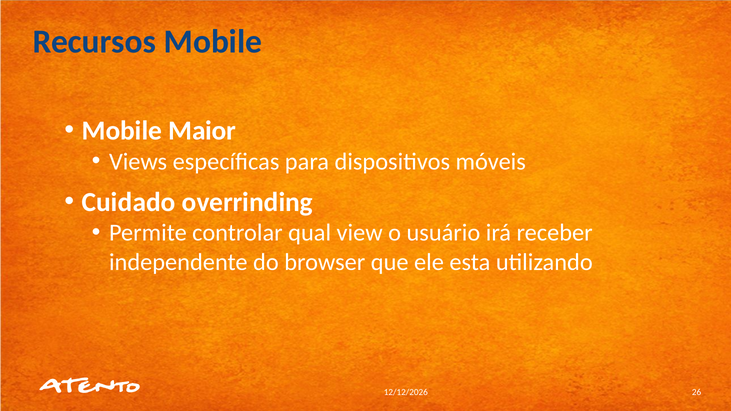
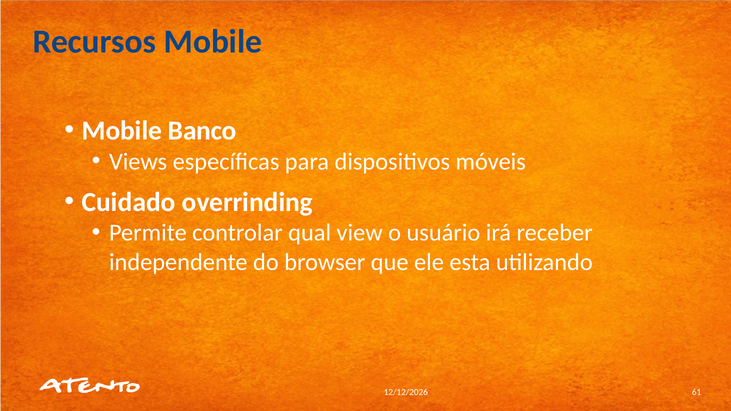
Maior: Maior -> Banco
26: 26 -> 61
